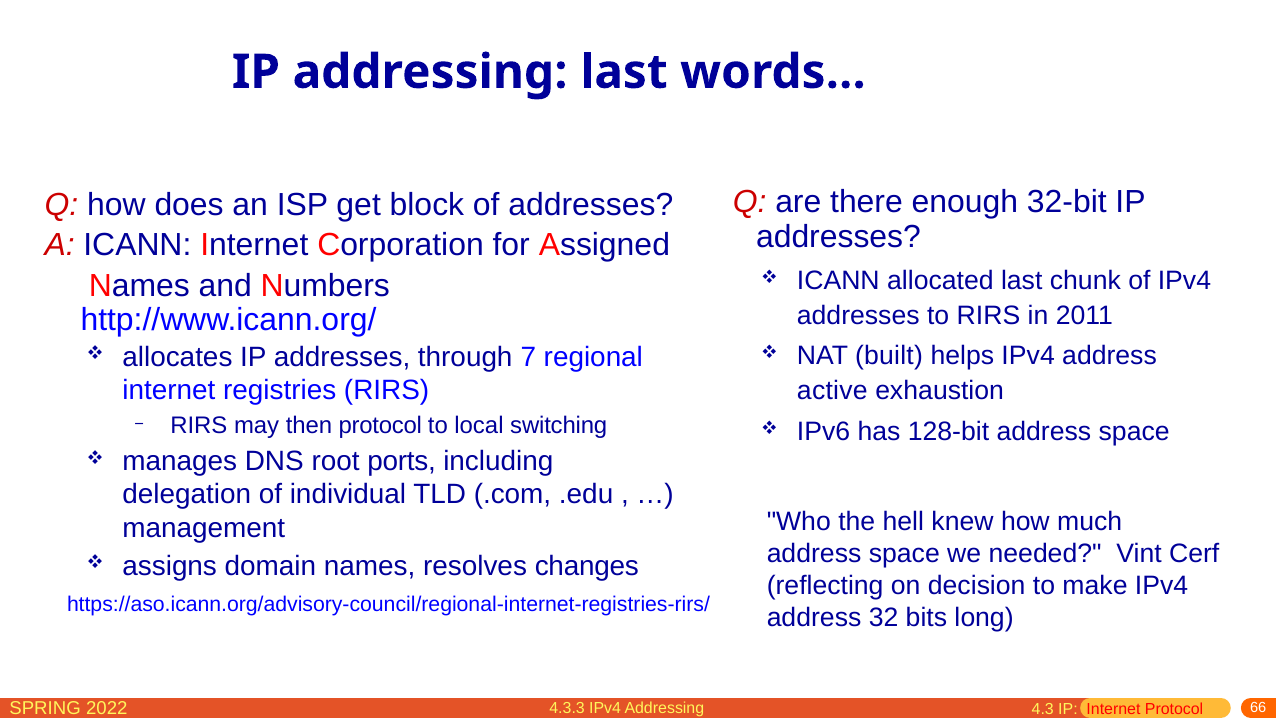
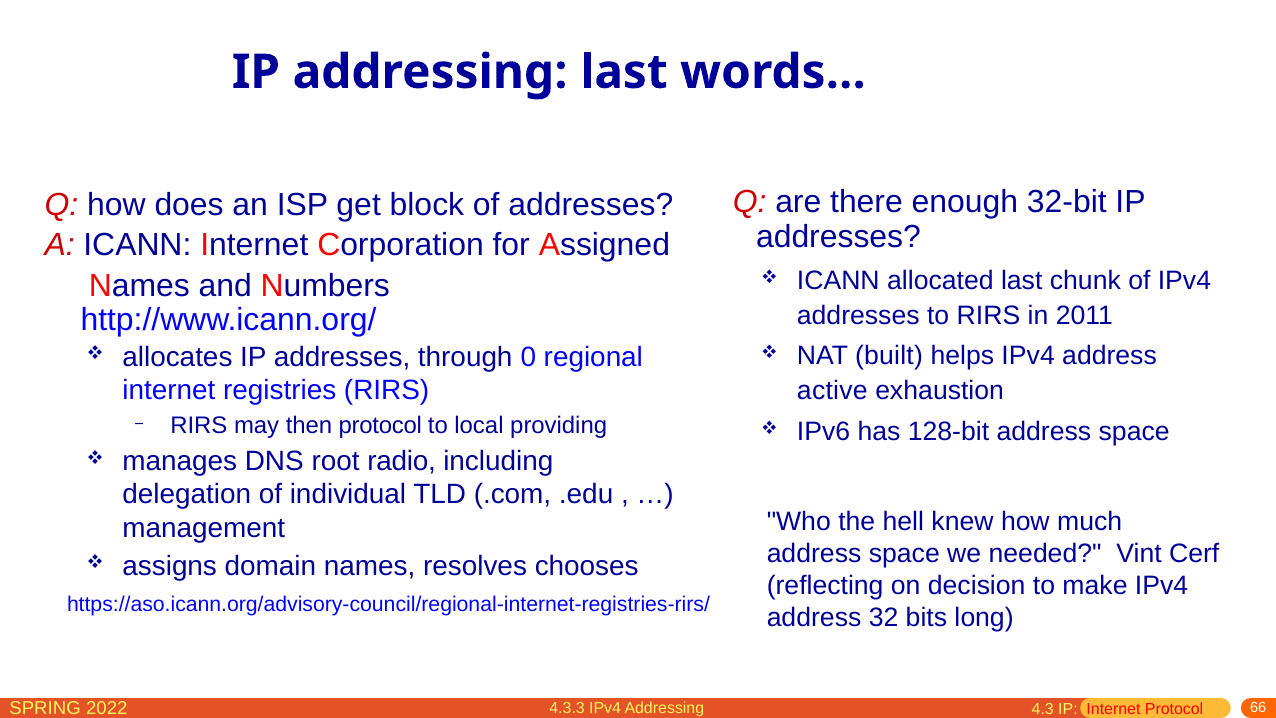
7: 7 -> 0
switching: switching -> providing
ports: ports -> radio
changes: changes -> chooses
